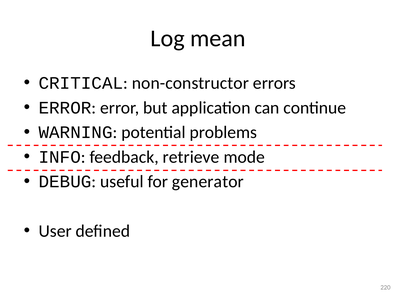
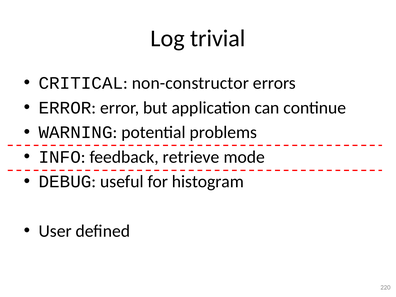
mean: mean -> trivial
generator: generator -> histogram
